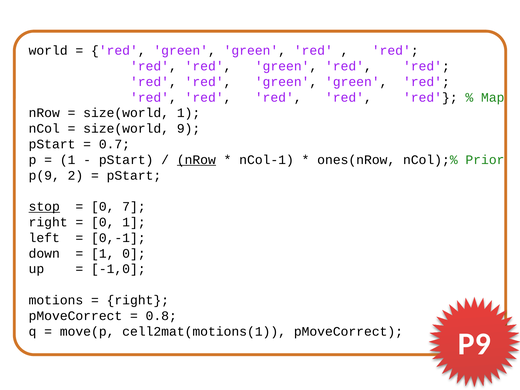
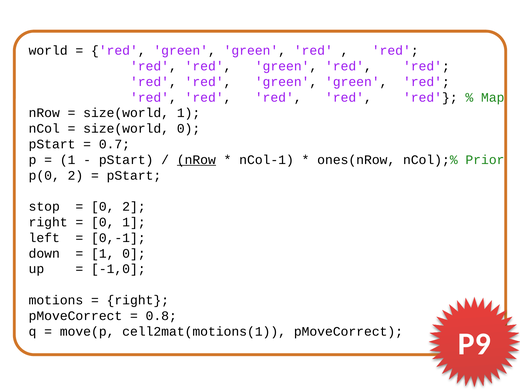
size(world 9: 9 -> 0
p(9: p(9 -> p(0
stop underline: present -> none
0 7: 7 -> 2
